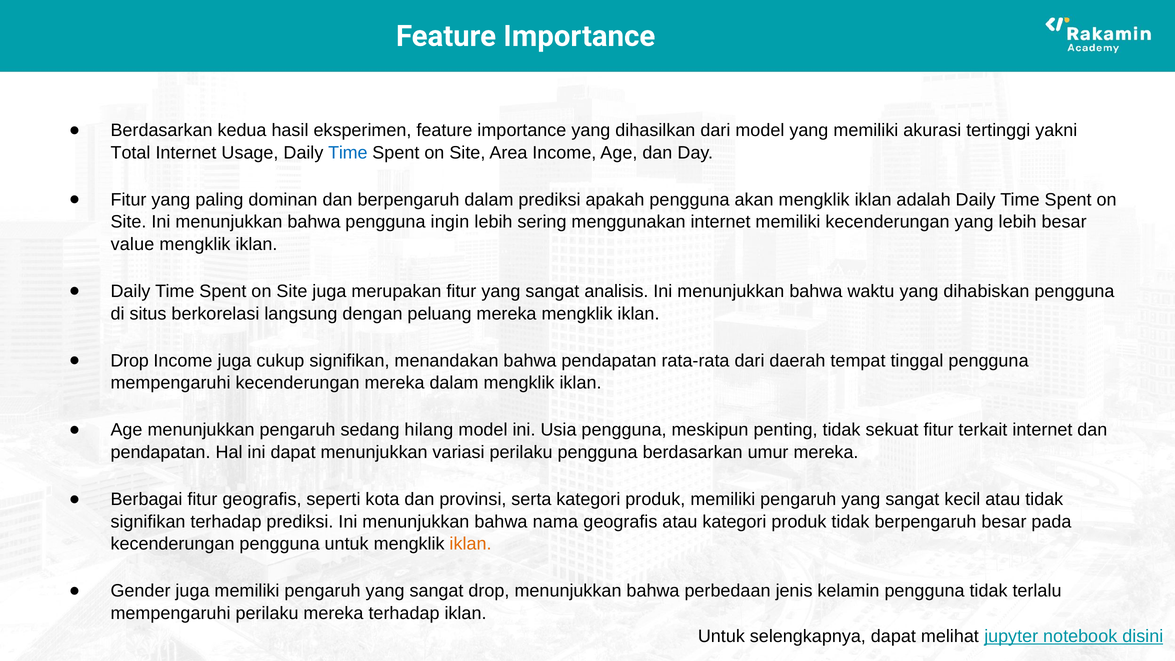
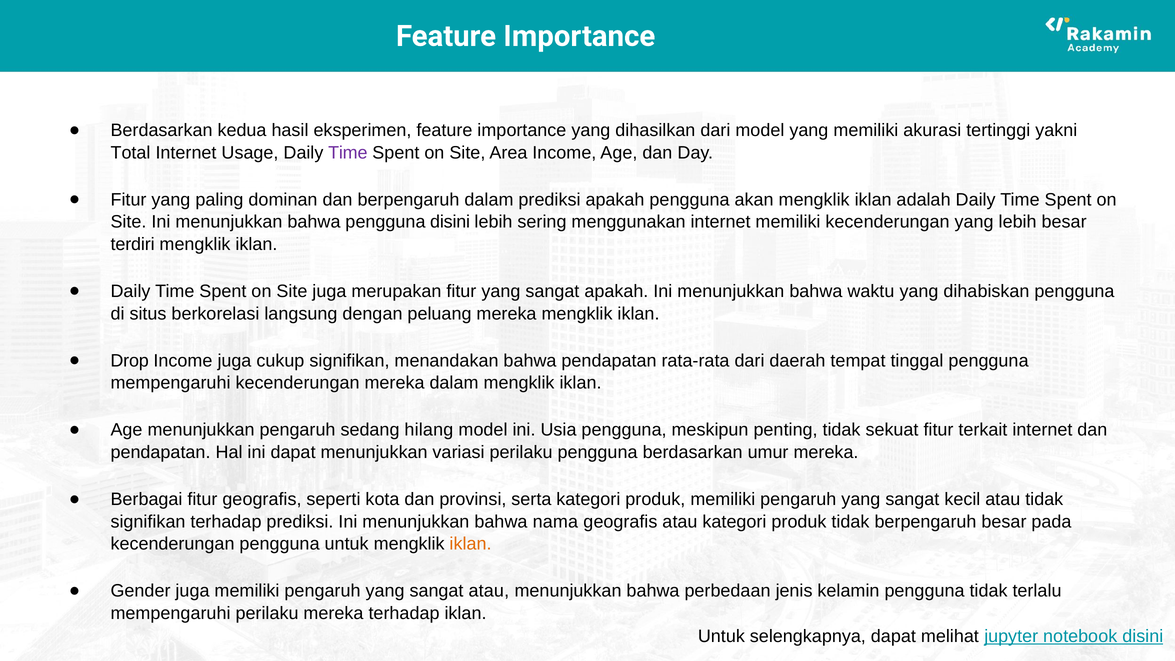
Time at (348, 153) colour: blue -> purple
pengguna ingin: ingin -> disini
value: value -> terdiri
sangat analisis: analisis -> apakah
sangat drop: drop -> atau
